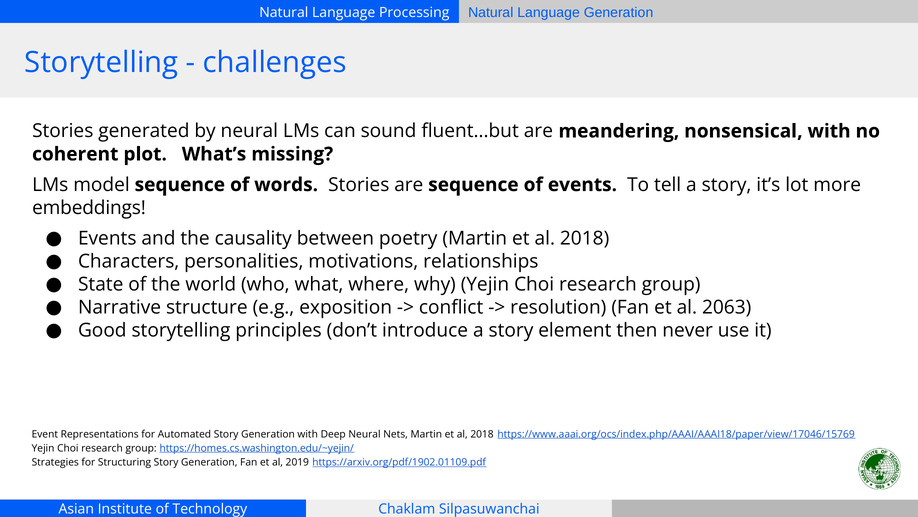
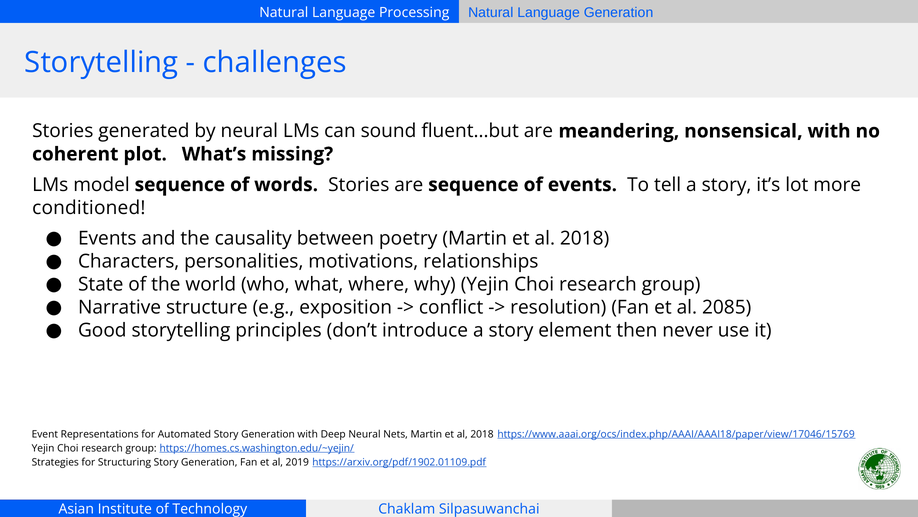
embeddings: embeddings -> conditioned
2063: 2063 -> 2085
